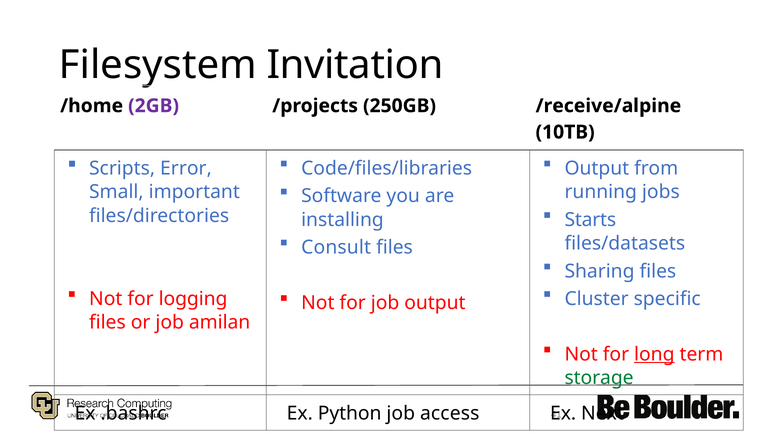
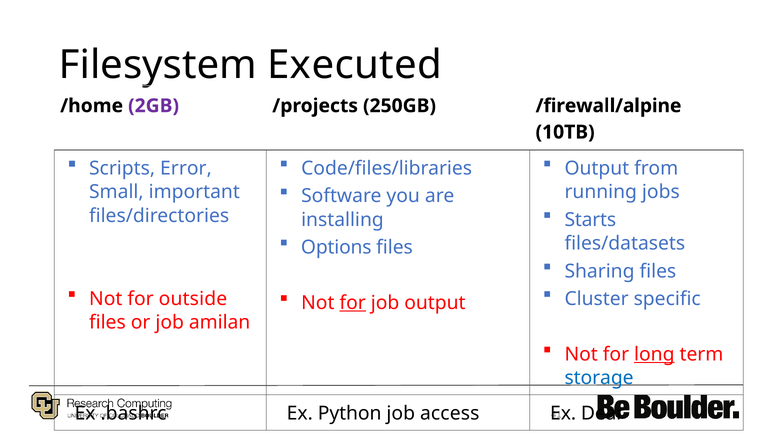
Invitation: Invitation -> Executed
/receive/alpine: /receive/alpine -> /firewall/alpine
Consult: Consult -> Options
logging: logging -> outside
for at (353, 303) underline: none -> present
storage colour: green -> blue
Next: Next -> Dear
